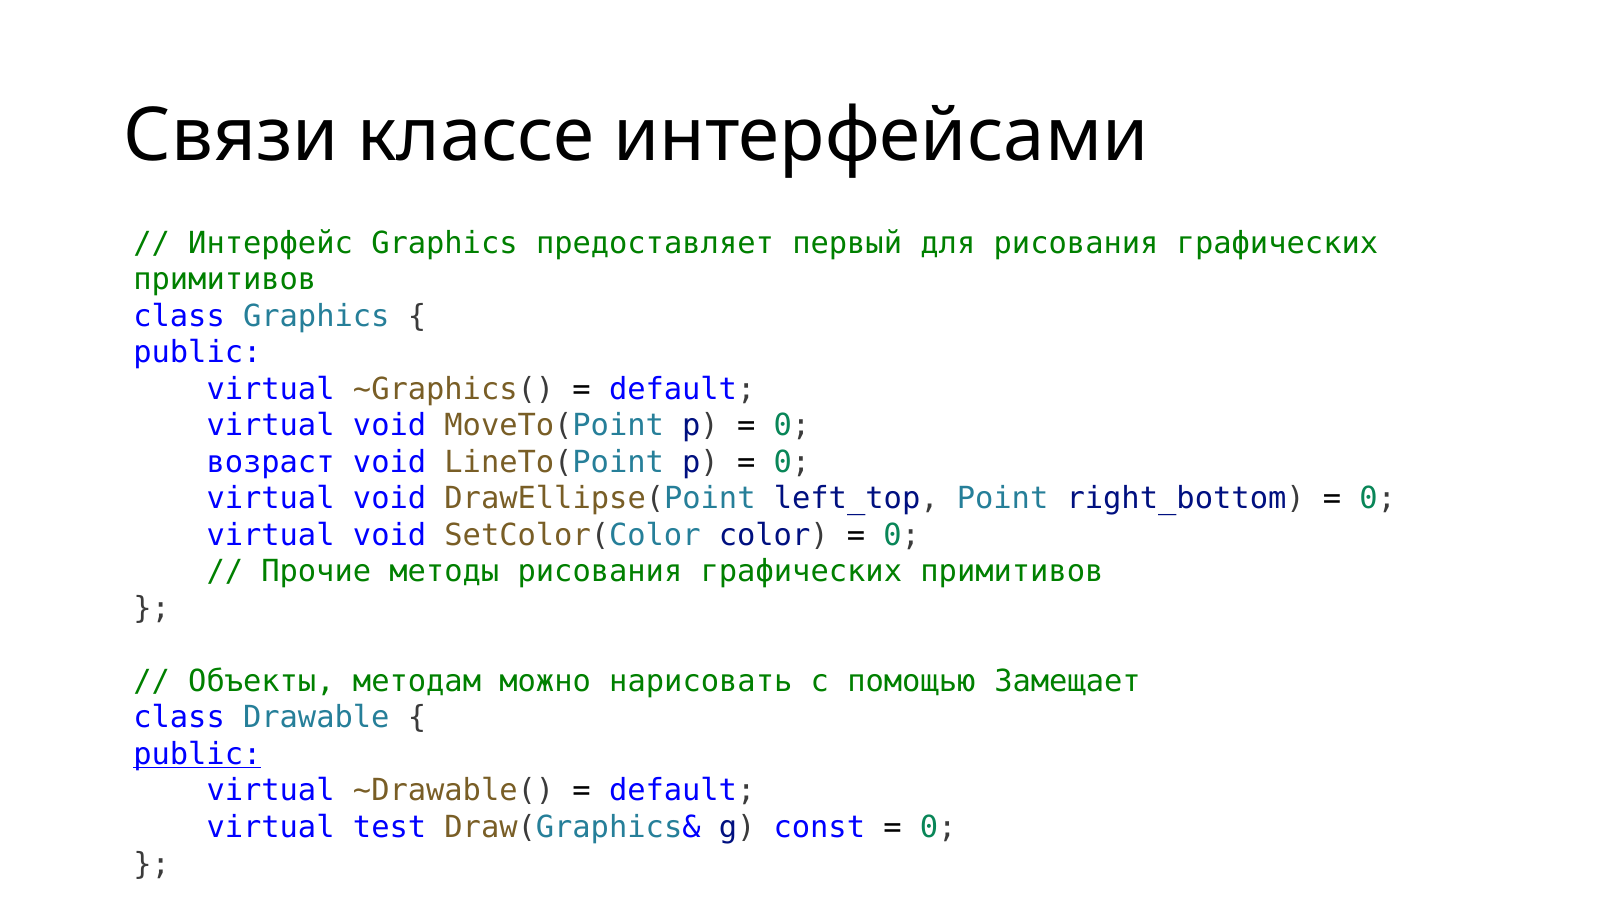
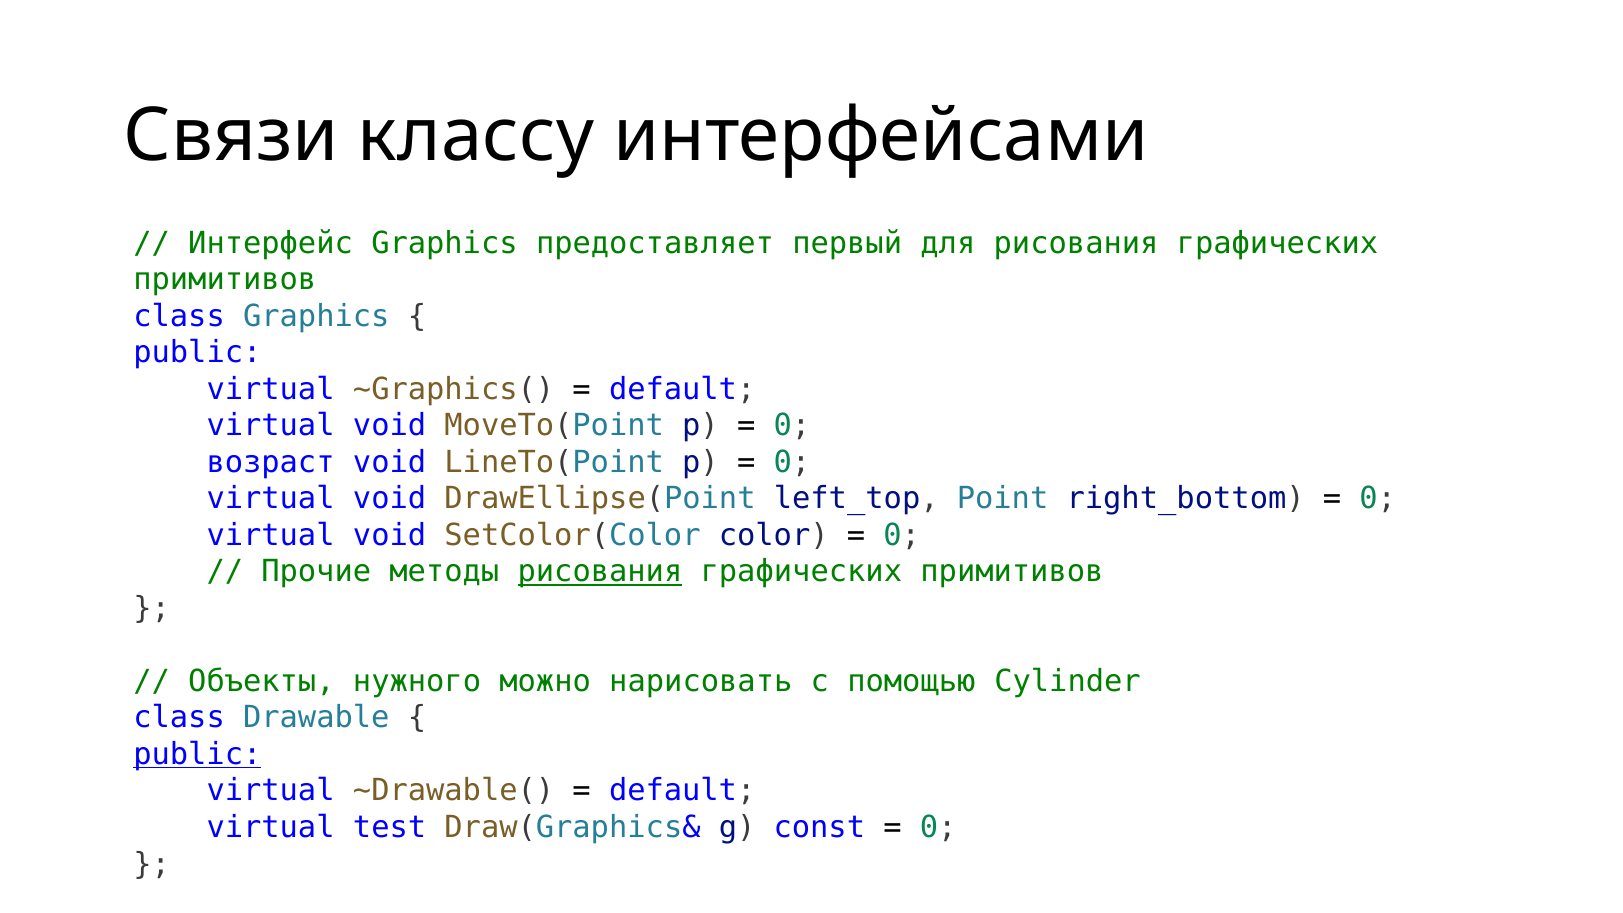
классе: классе -> классу
рисования at (600, 572) underline: none -> present
методам: методам -> нужного
Замещает: Замещает -> Cylinder
